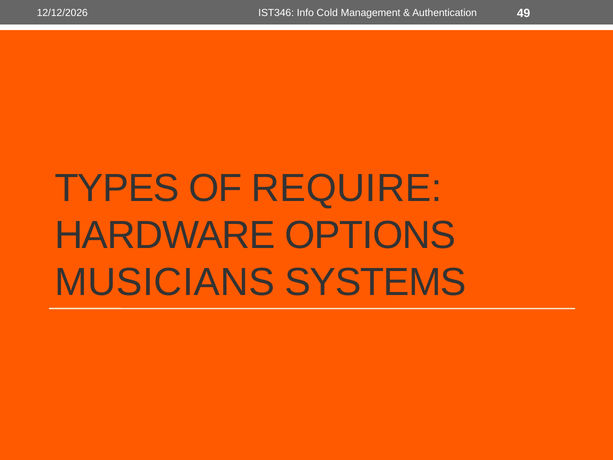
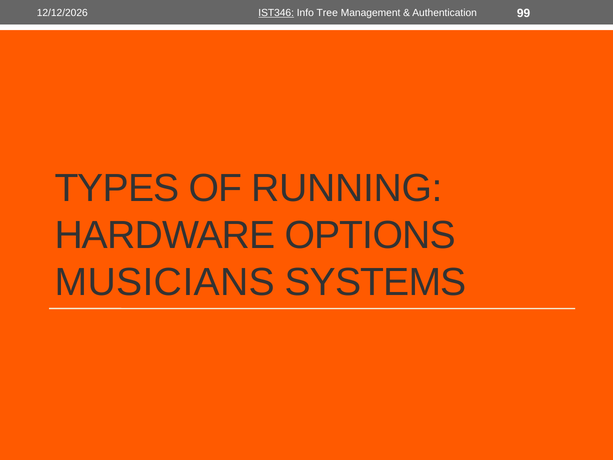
IST346 underline: none -> present
Cold: Cold -> Tree
49: 49 -> 99
REQUIRE: REQUIRE -> RUNNING
